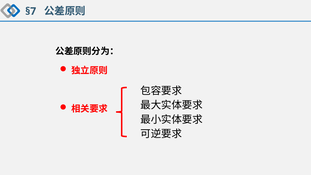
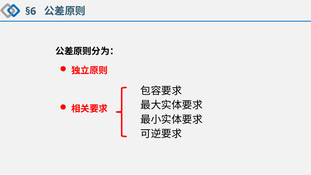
§7: §7 -> §6
